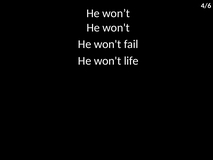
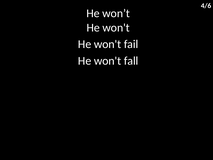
life: life -> fall
